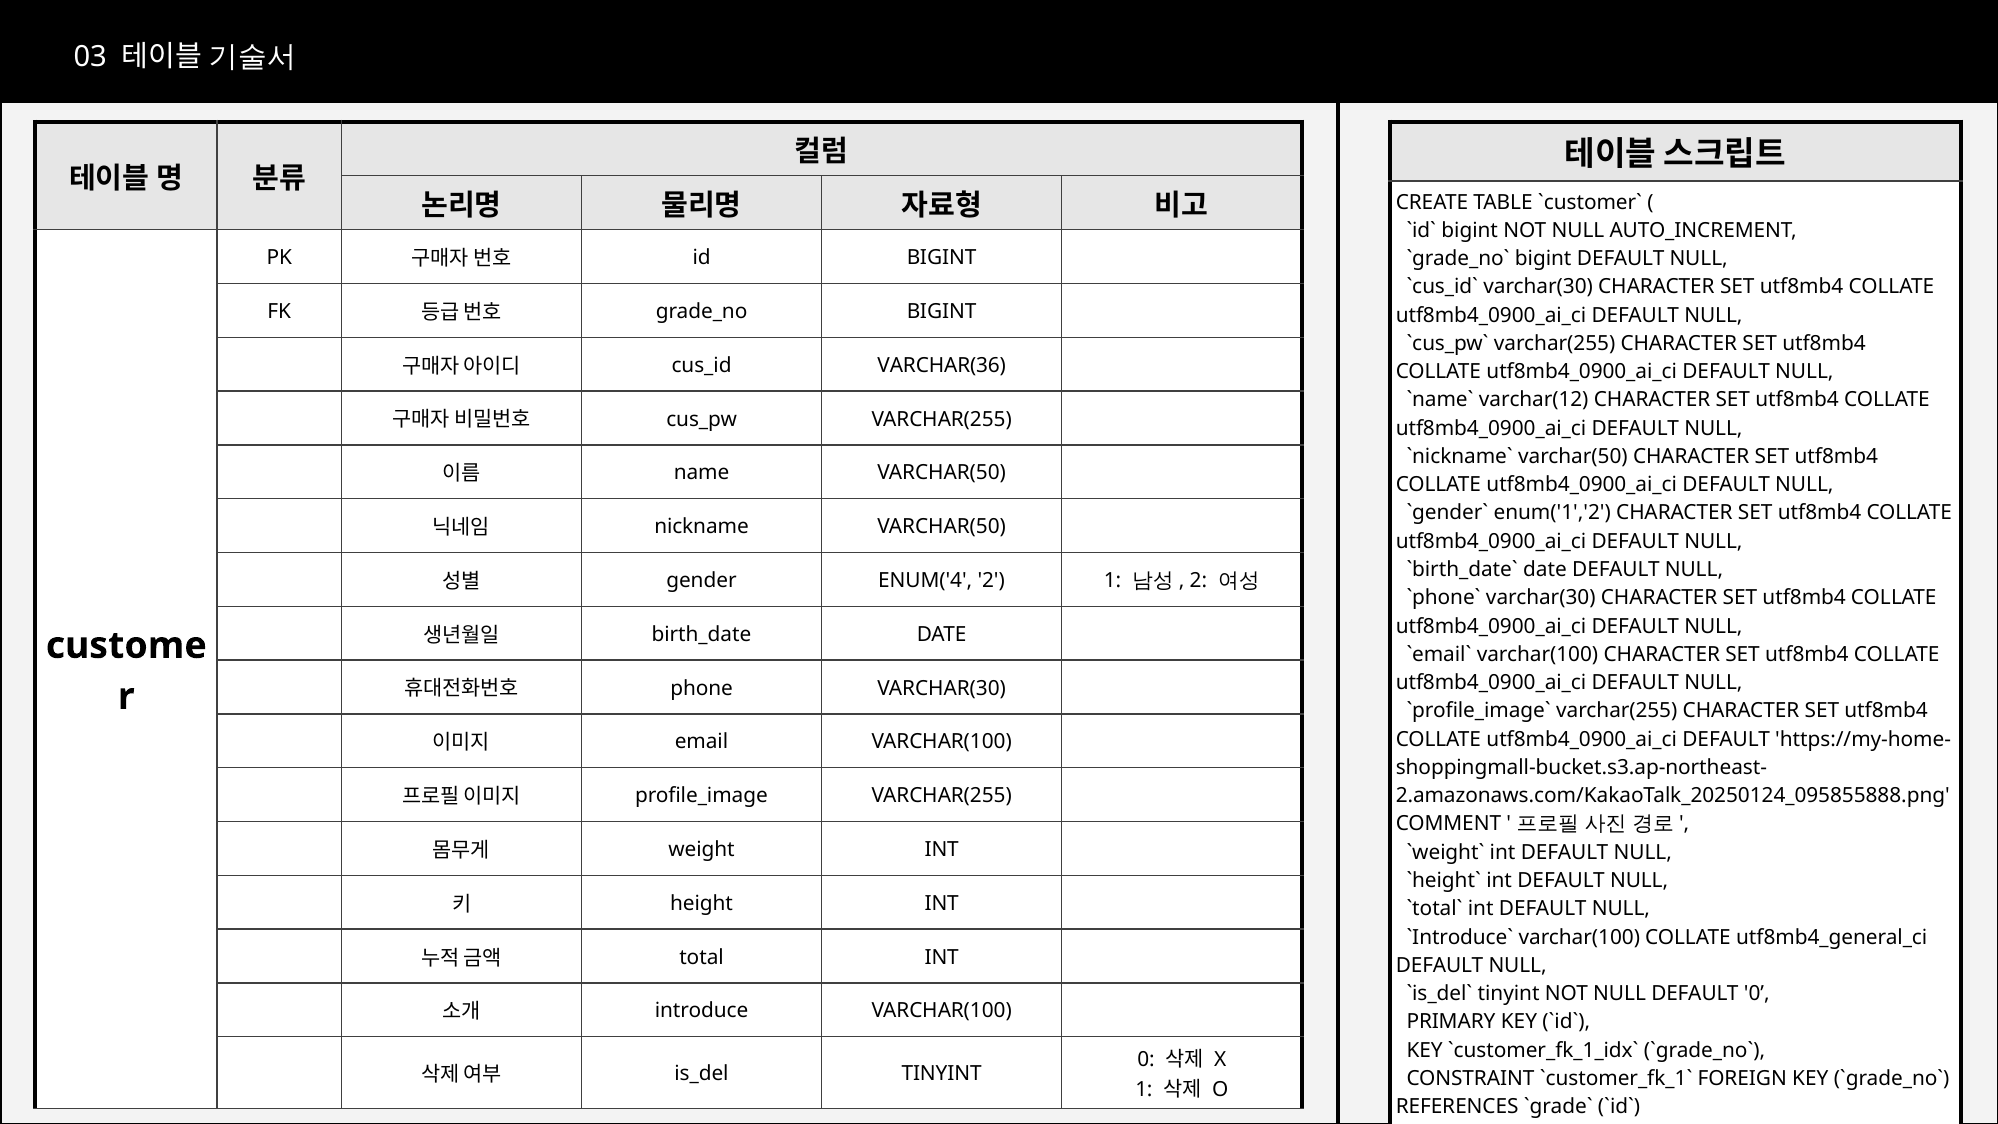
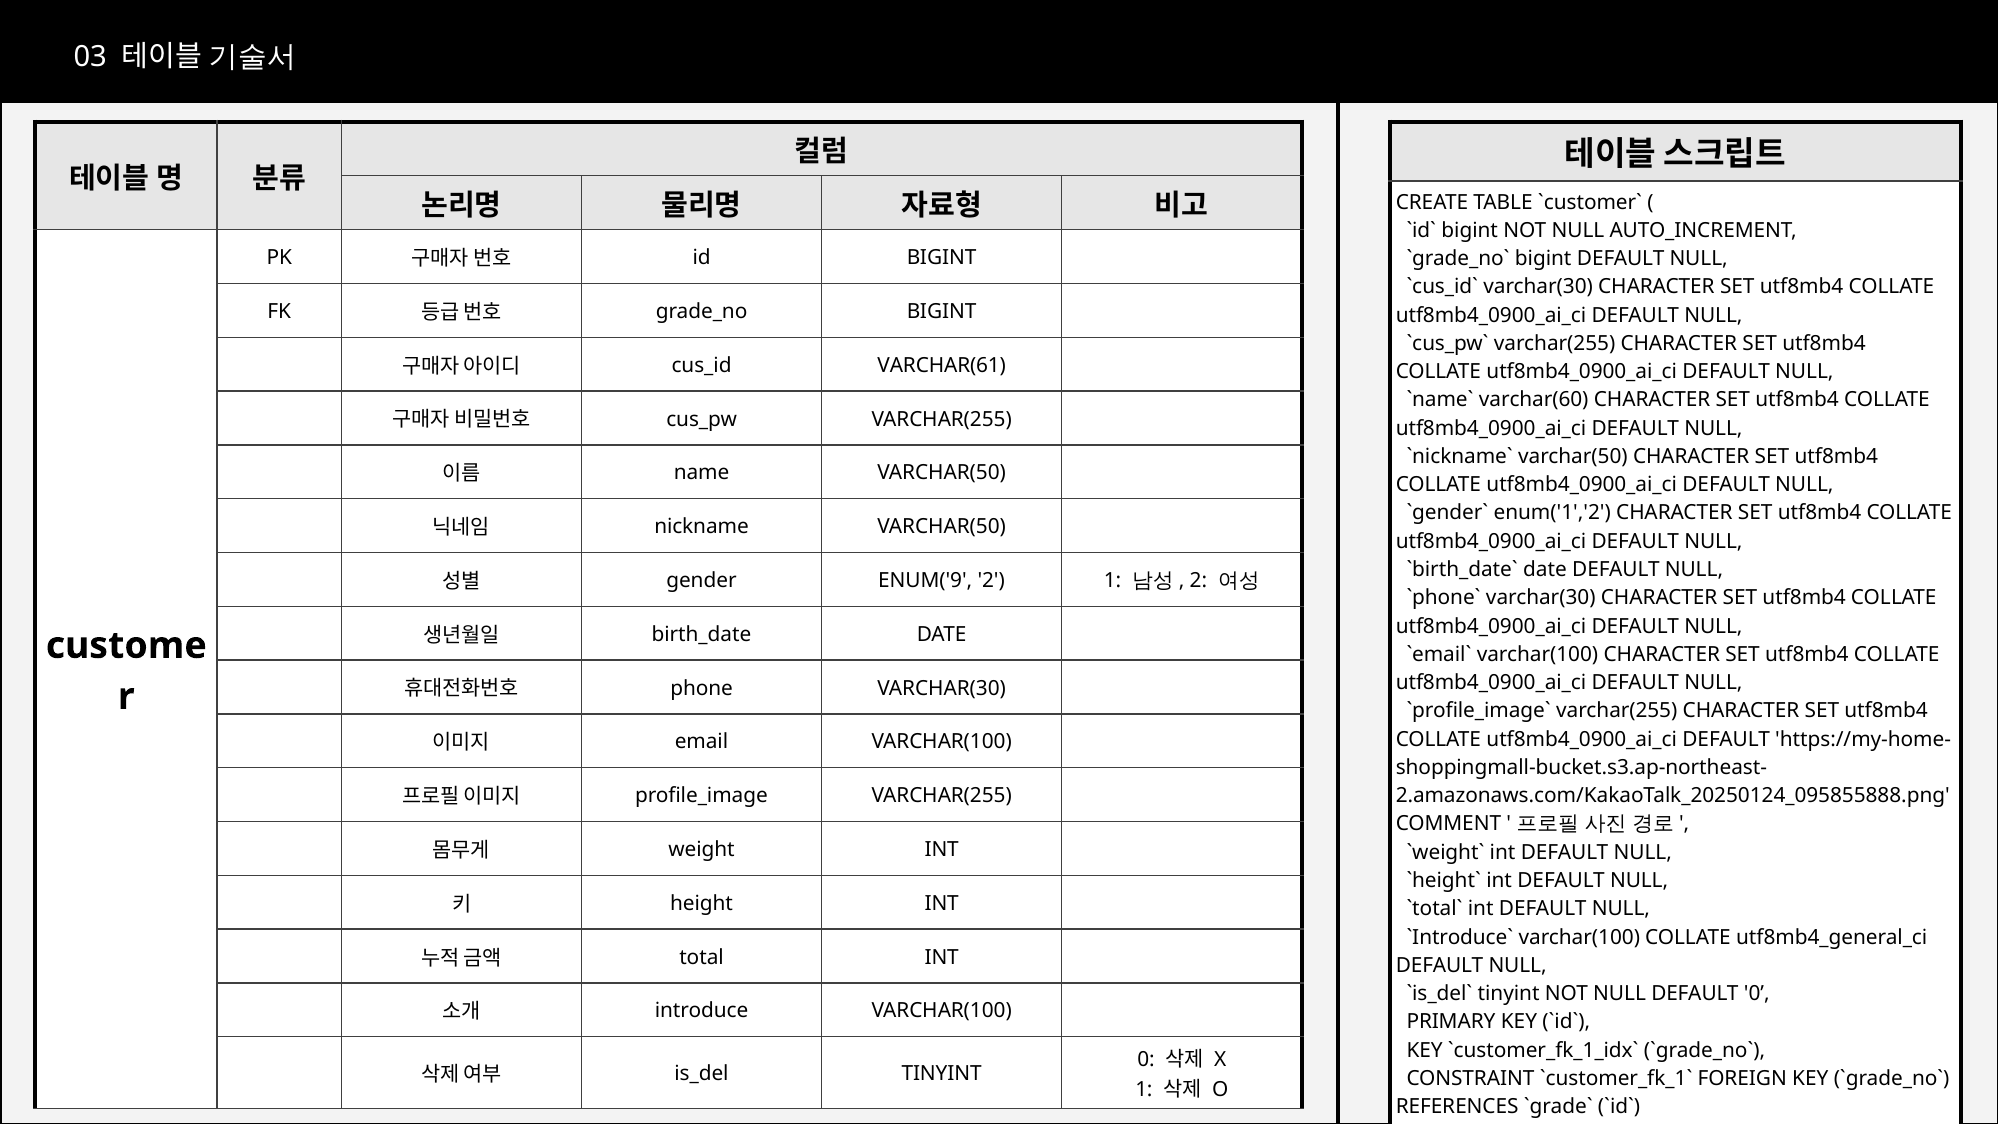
VARCHAR(36: VARCHAR(36 -> VARCHAR(61
varchar(12: varchar(12 -> varchar(60
ENUM('4: ENUM('4 -> ENUM('9
